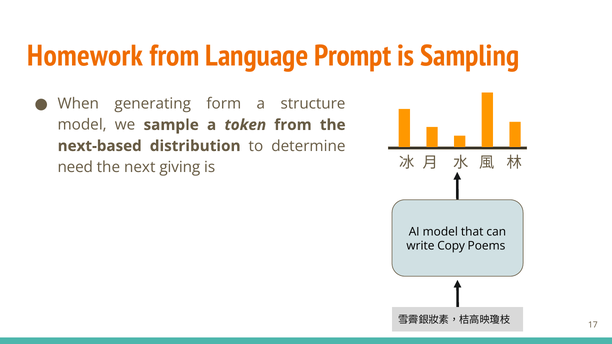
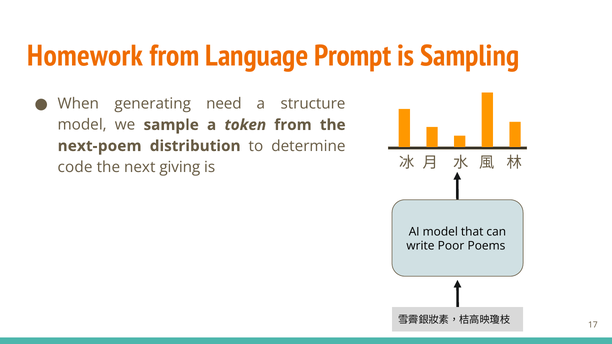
form: form -> need
next-based: next-based -> next-poem
need: need -> code
Copy: Copy -> Poor
